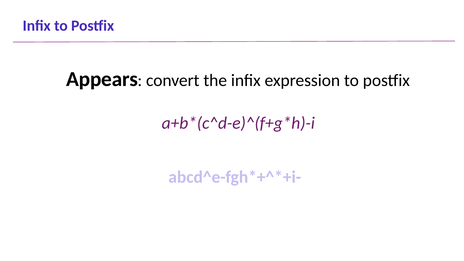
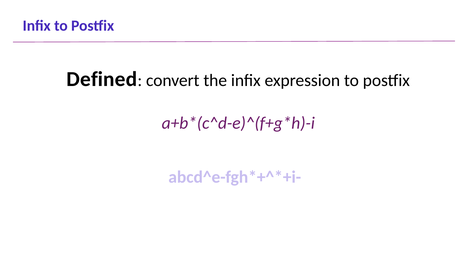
Appears: Appears -> Defined
